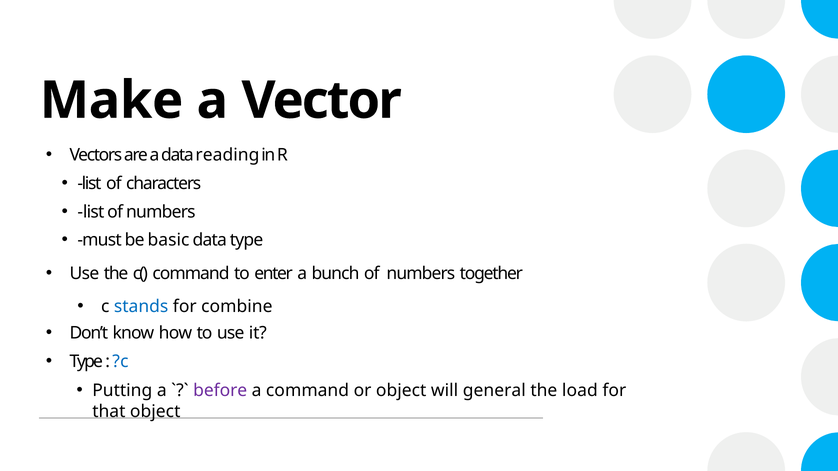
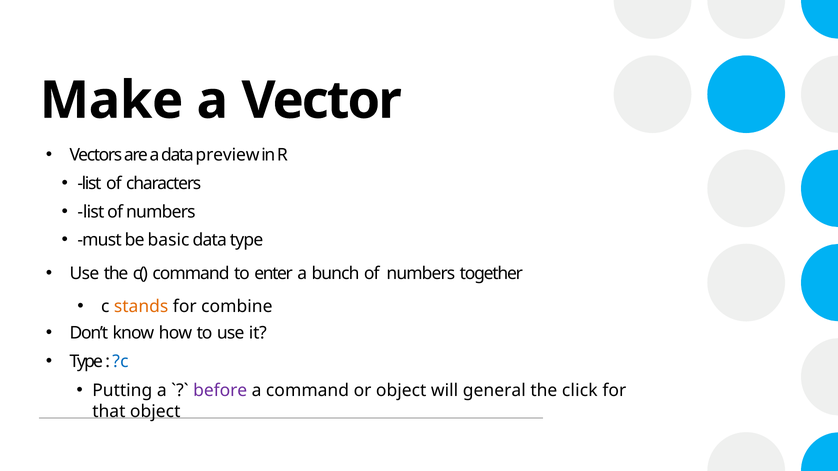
reading: reading -> preview
stands colour: blue -> orange
load: load -> click
